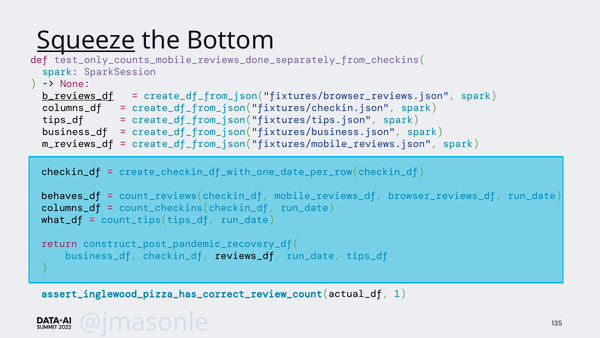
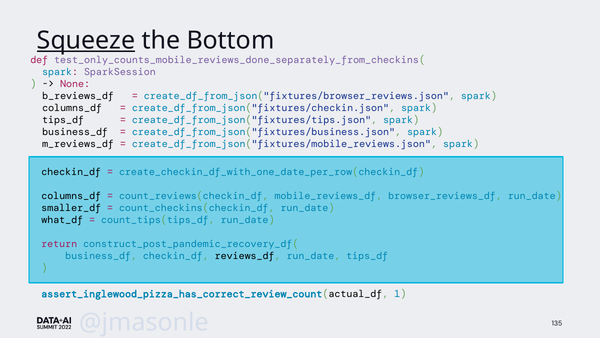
b_reviews_df underline: present -> none
behaves_df at (71, 196): behaves_df -> columns_df
columns_df at (71, 208): columns_df -> smaller_df
